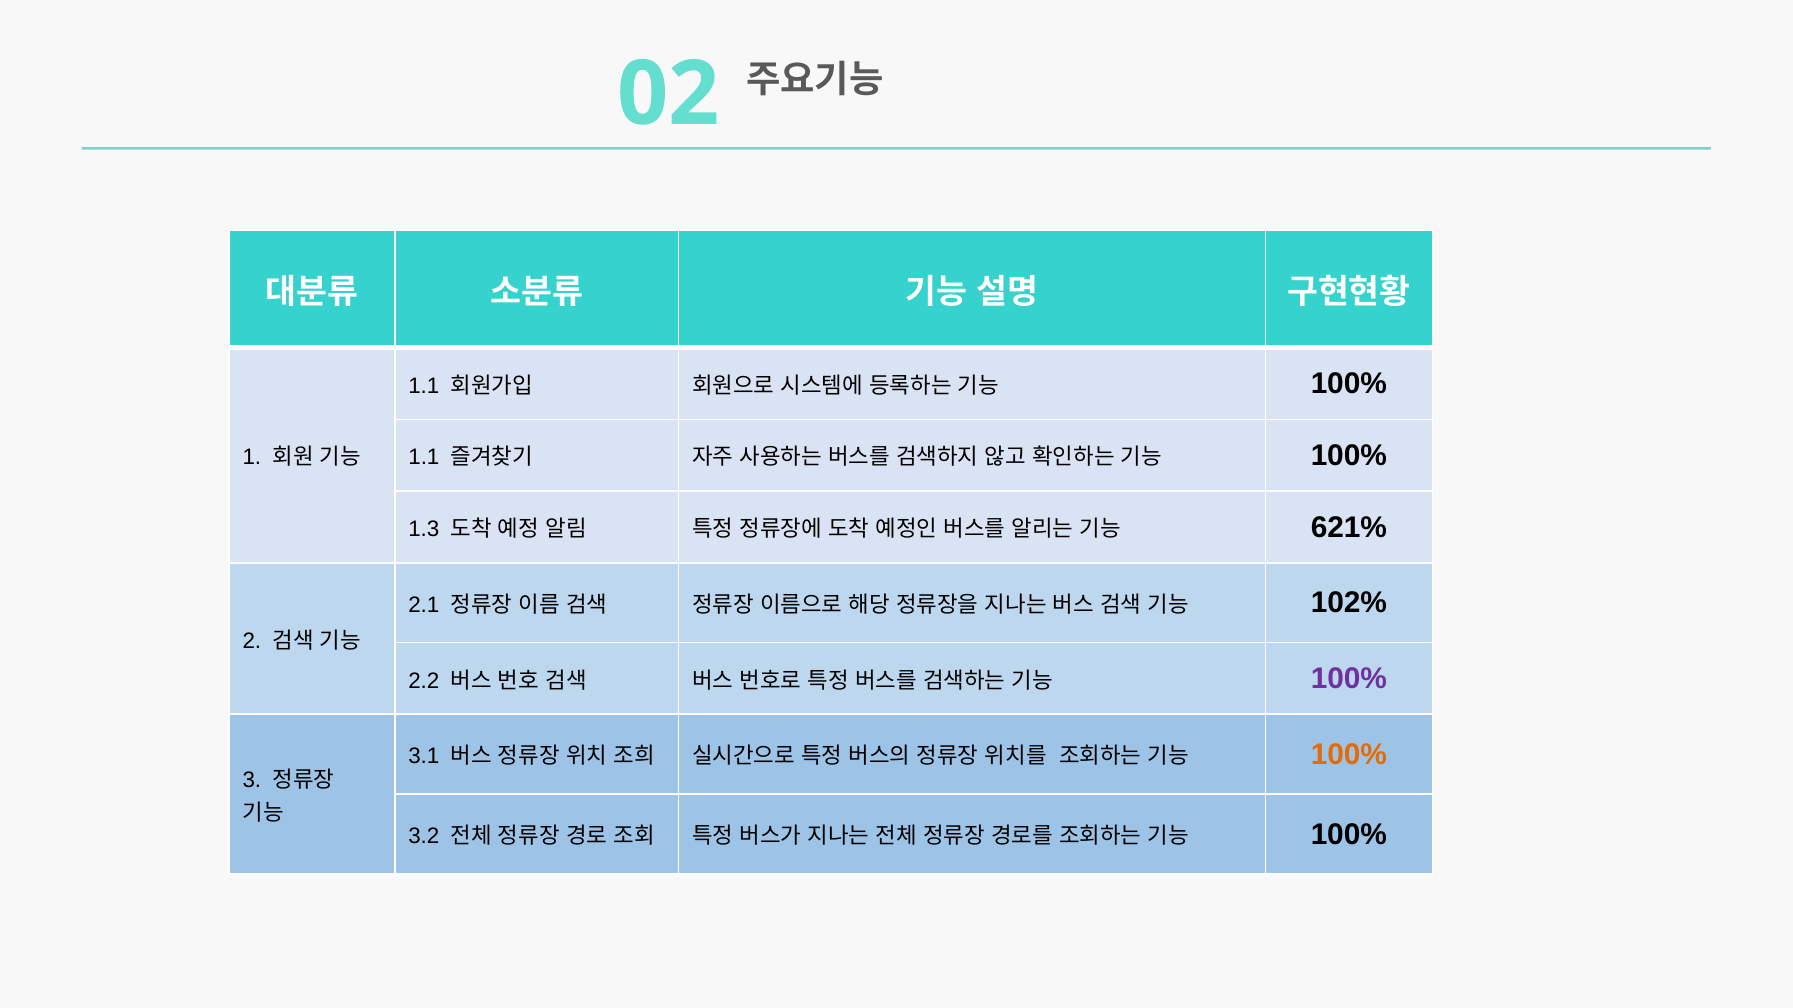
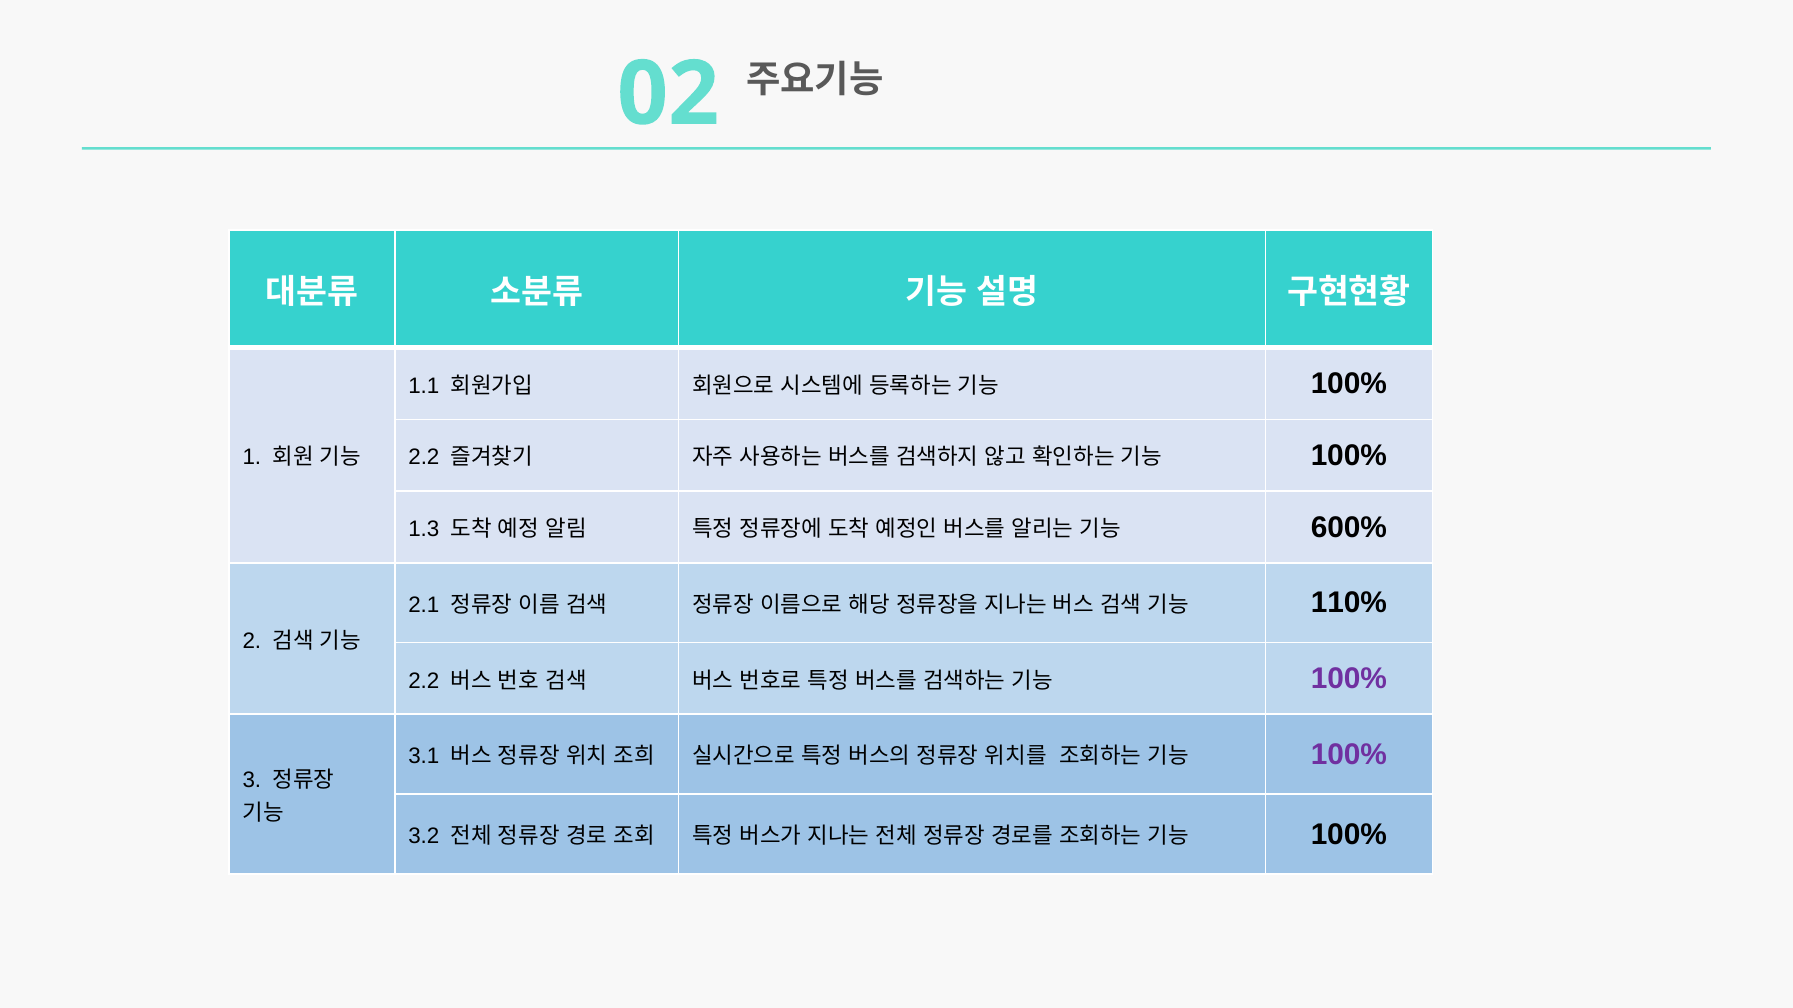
1.1 at (424, 458): 1.1 -> 2.2
621%: 621% -> 600%
102%: 102% -> 110%
100% at (1349, 755) colour: orange -> purple
